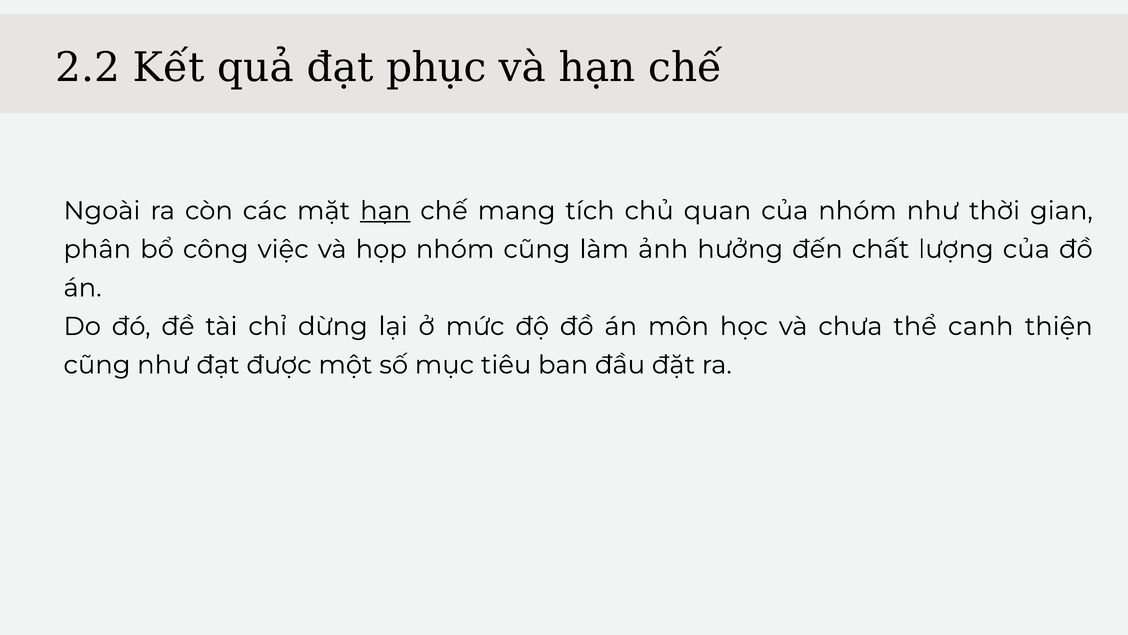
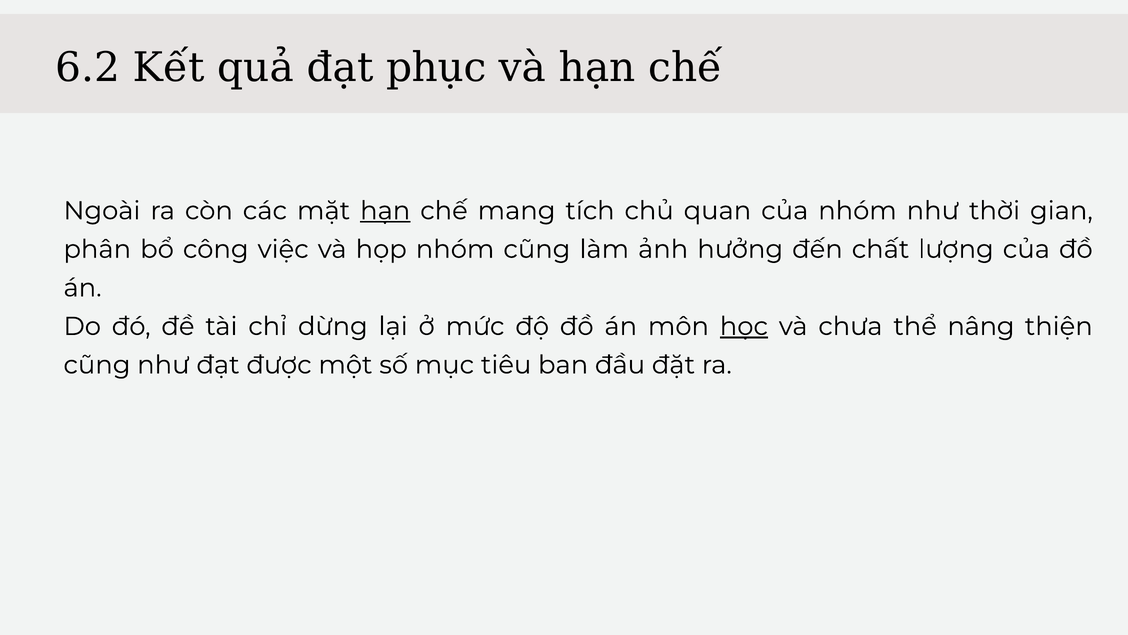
2.2: 2.2 -> 6.2
học underline: none -> present
canh: canh -> nâng
